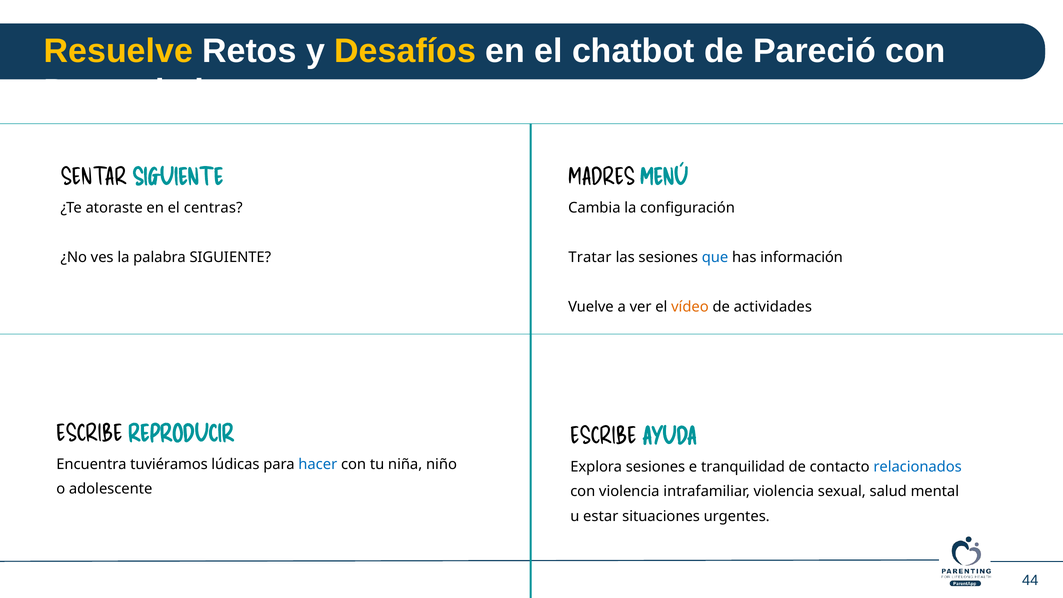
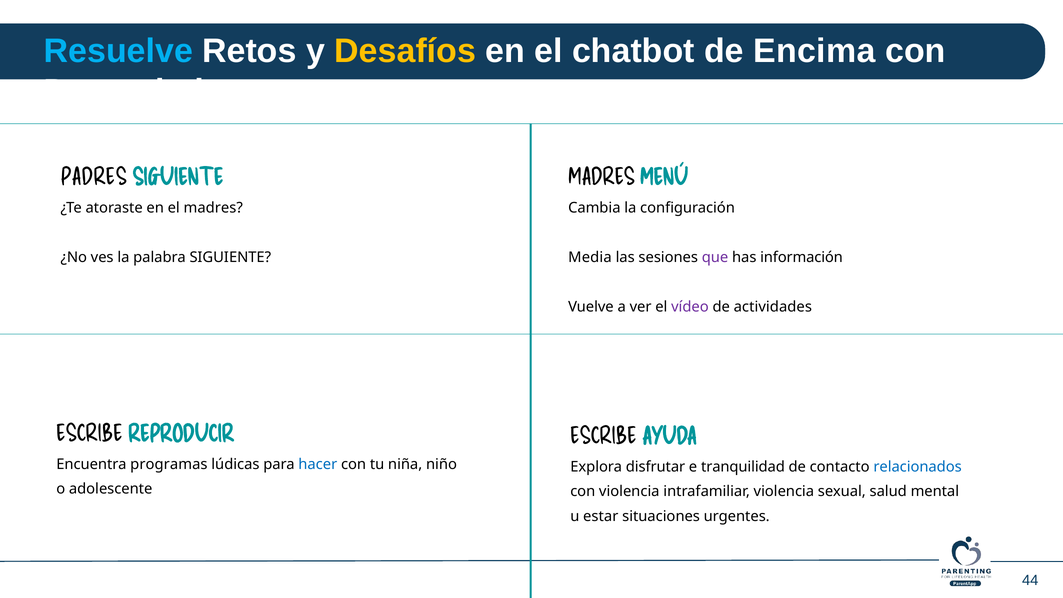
Resuelve colour: yellow -> light blue
Pareció: Pareció -> Encima
SENTAR: SENTAR -> PADRES
el centras: centras -> madres
Tratar: Tratar -> Media
que colour: blue -> purple
vídeo colour: orange -> purple
tuviéramos: tuviéramos -> programas
Explora sesiones: sesiones -> disfrutar
